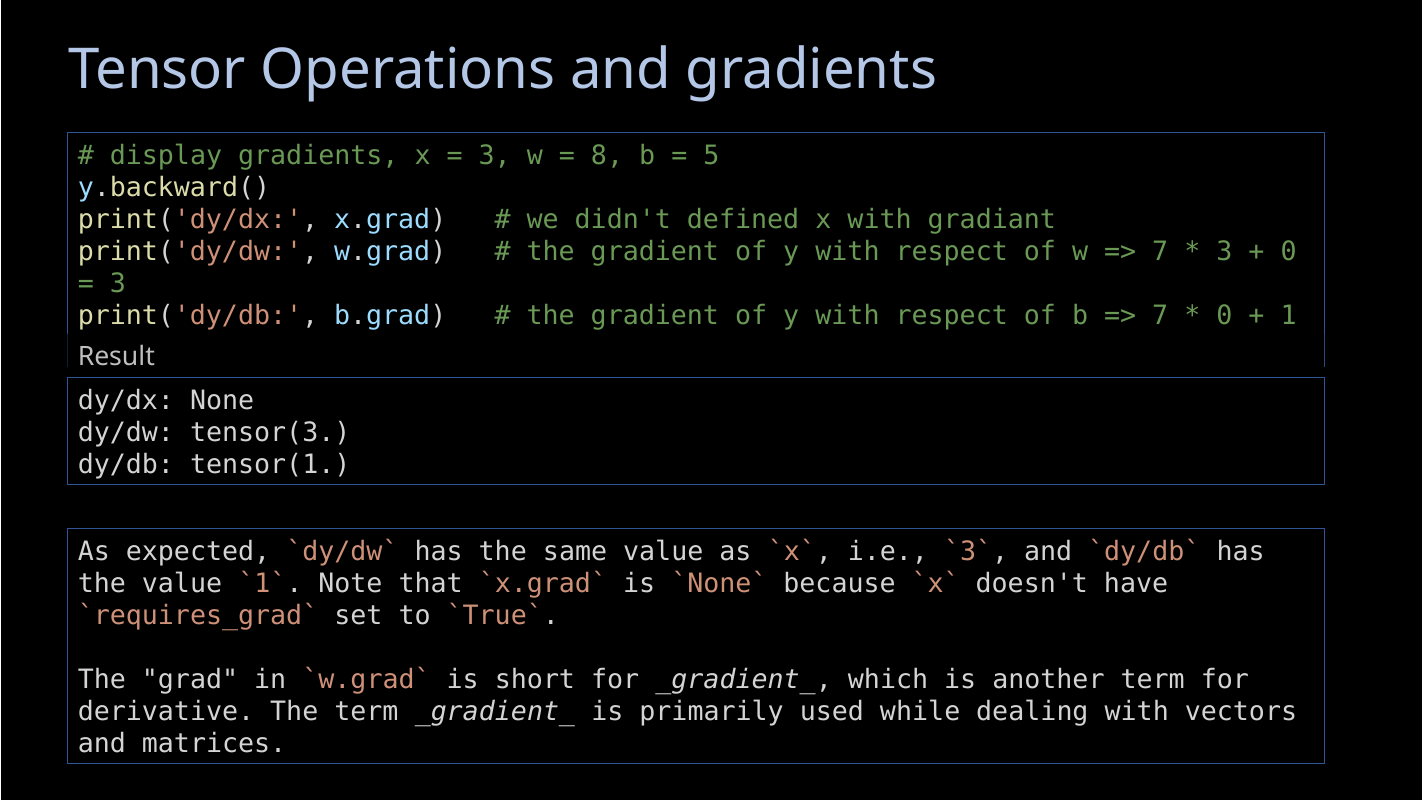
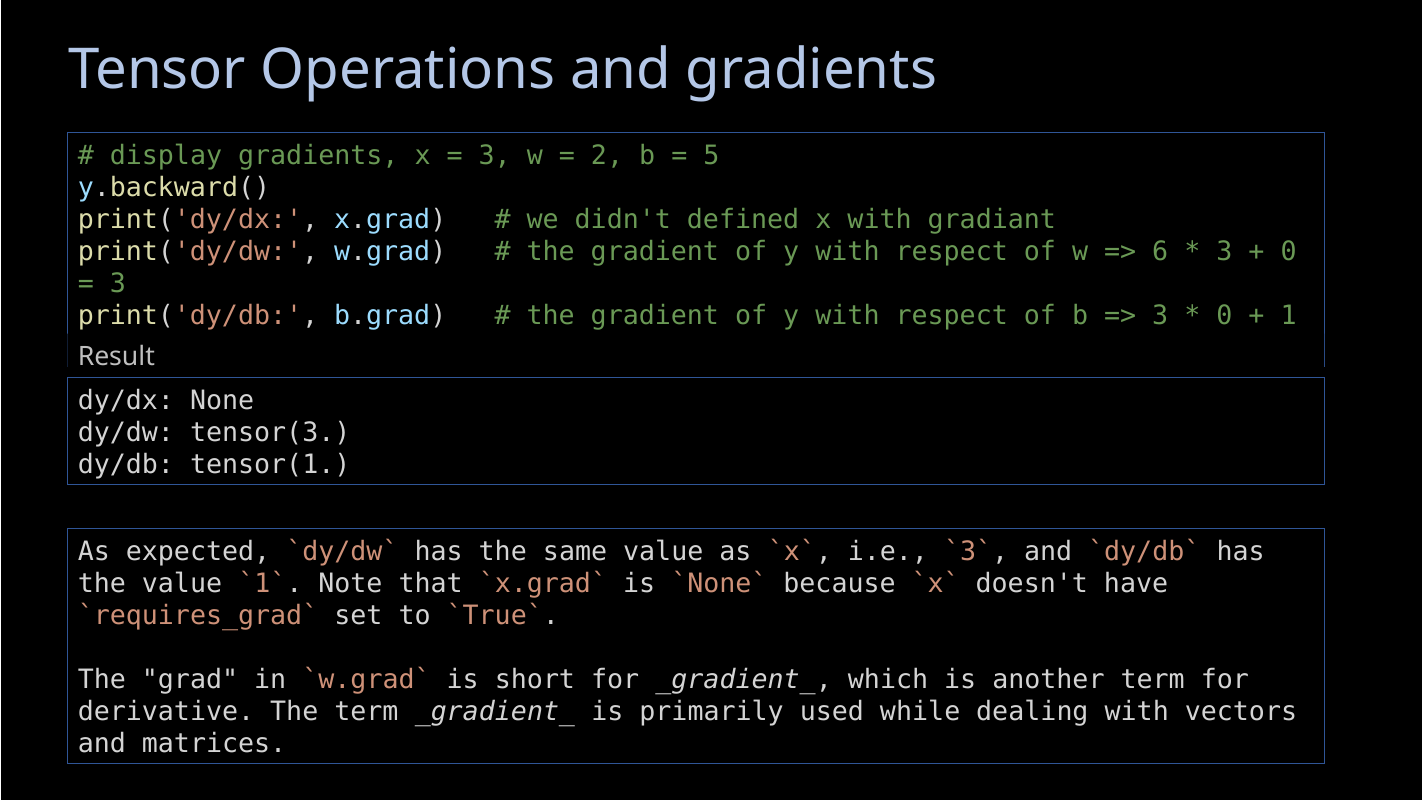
8: 8 -> 2
7 at (1160, 252): 7 -> 6
7 at (1160, 316): 7 -> 3
